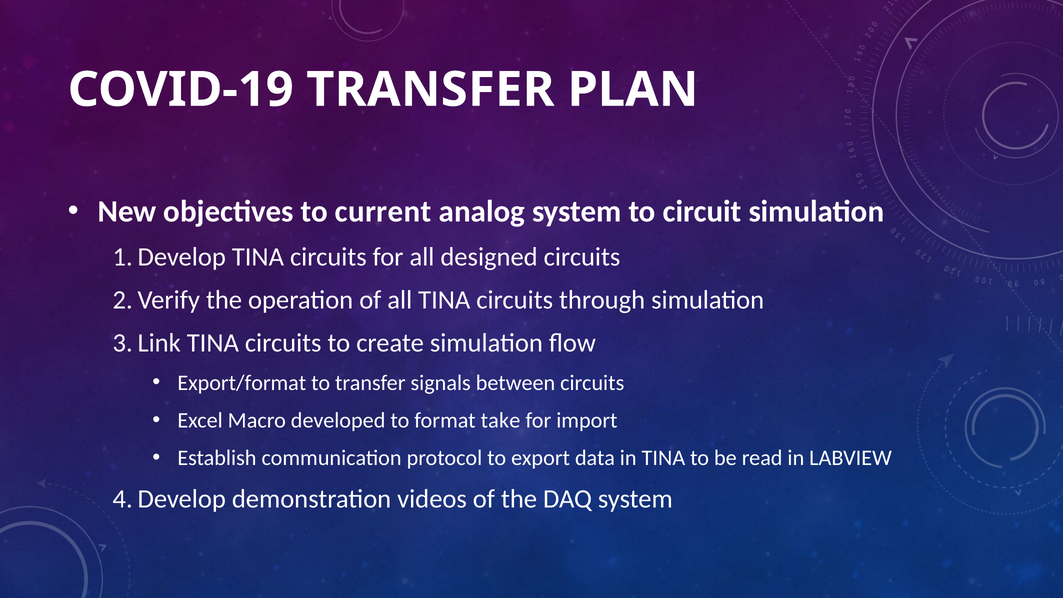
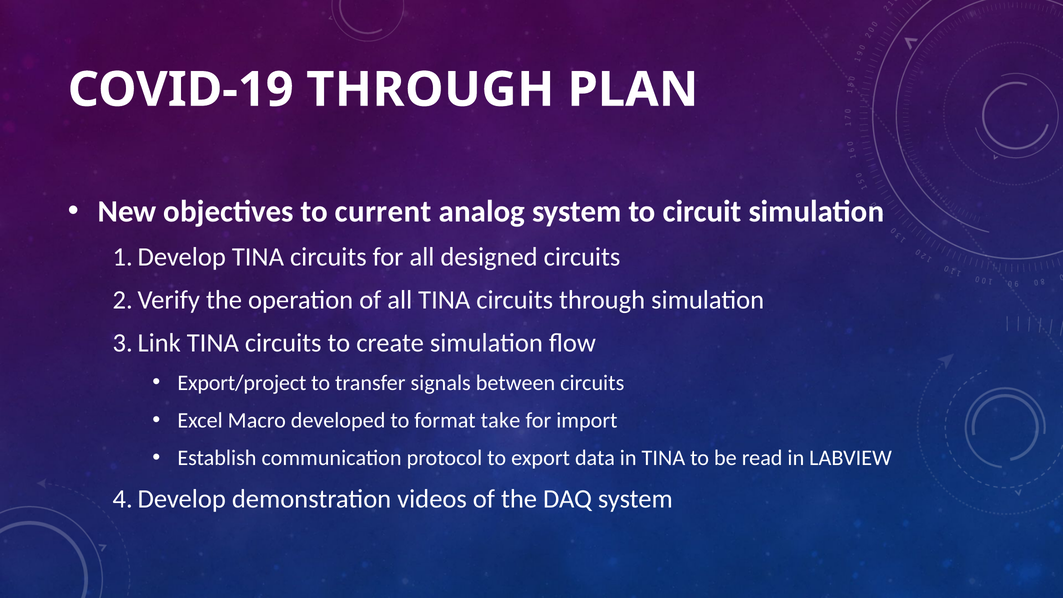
COVID-19 TRANSFER: TRANSFER -> THROUGH
Export/format: Export/format -> Export/project
